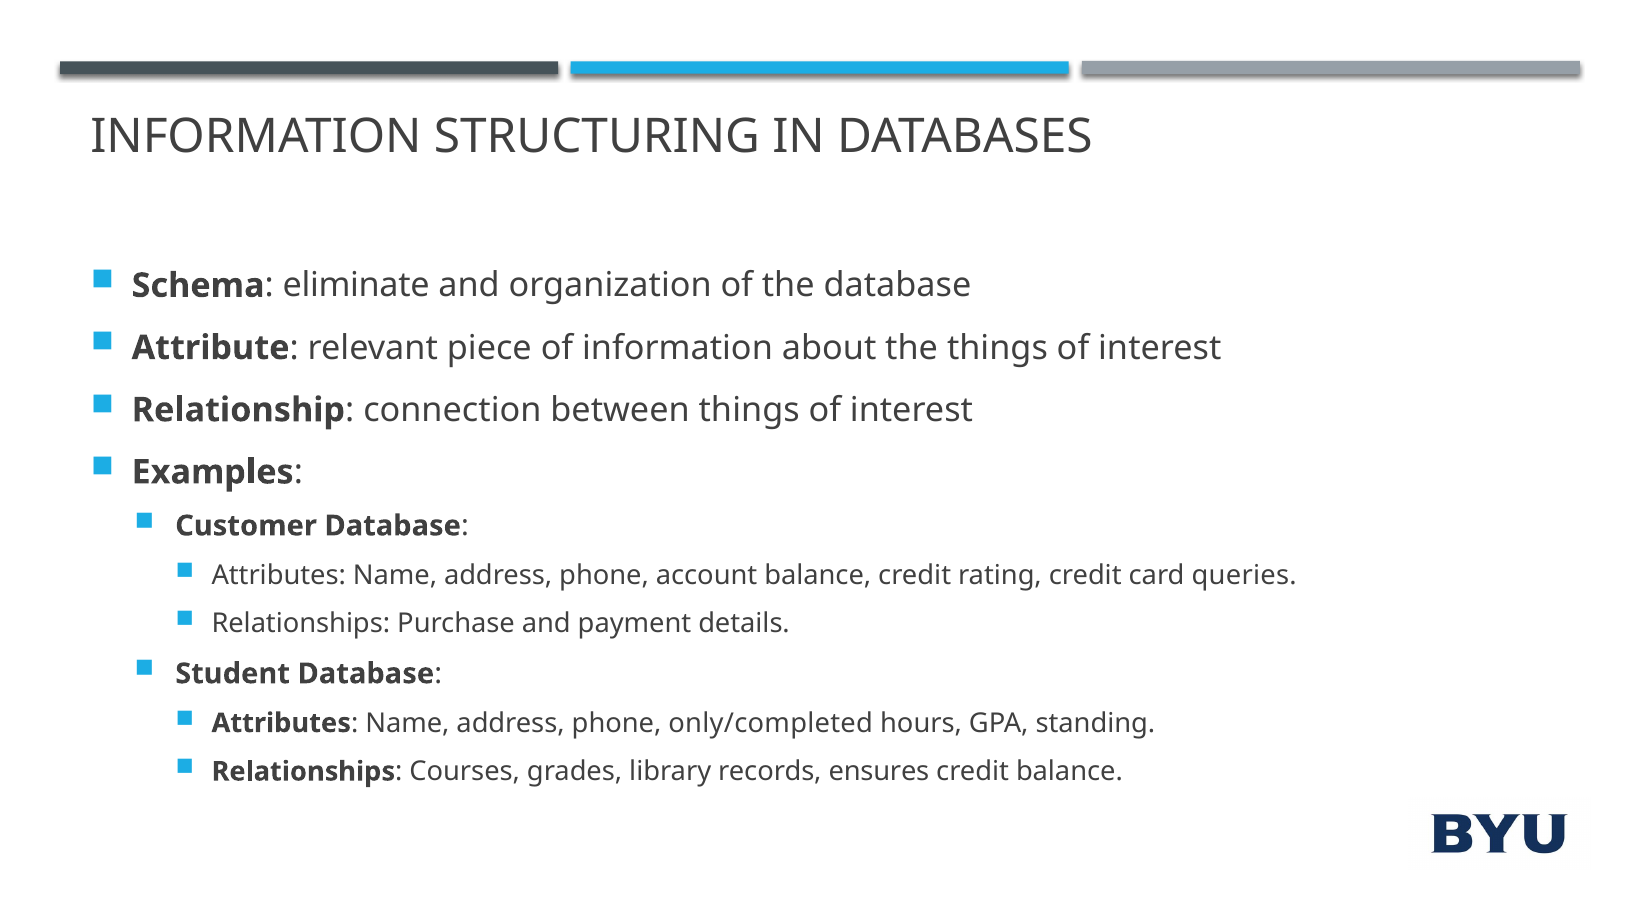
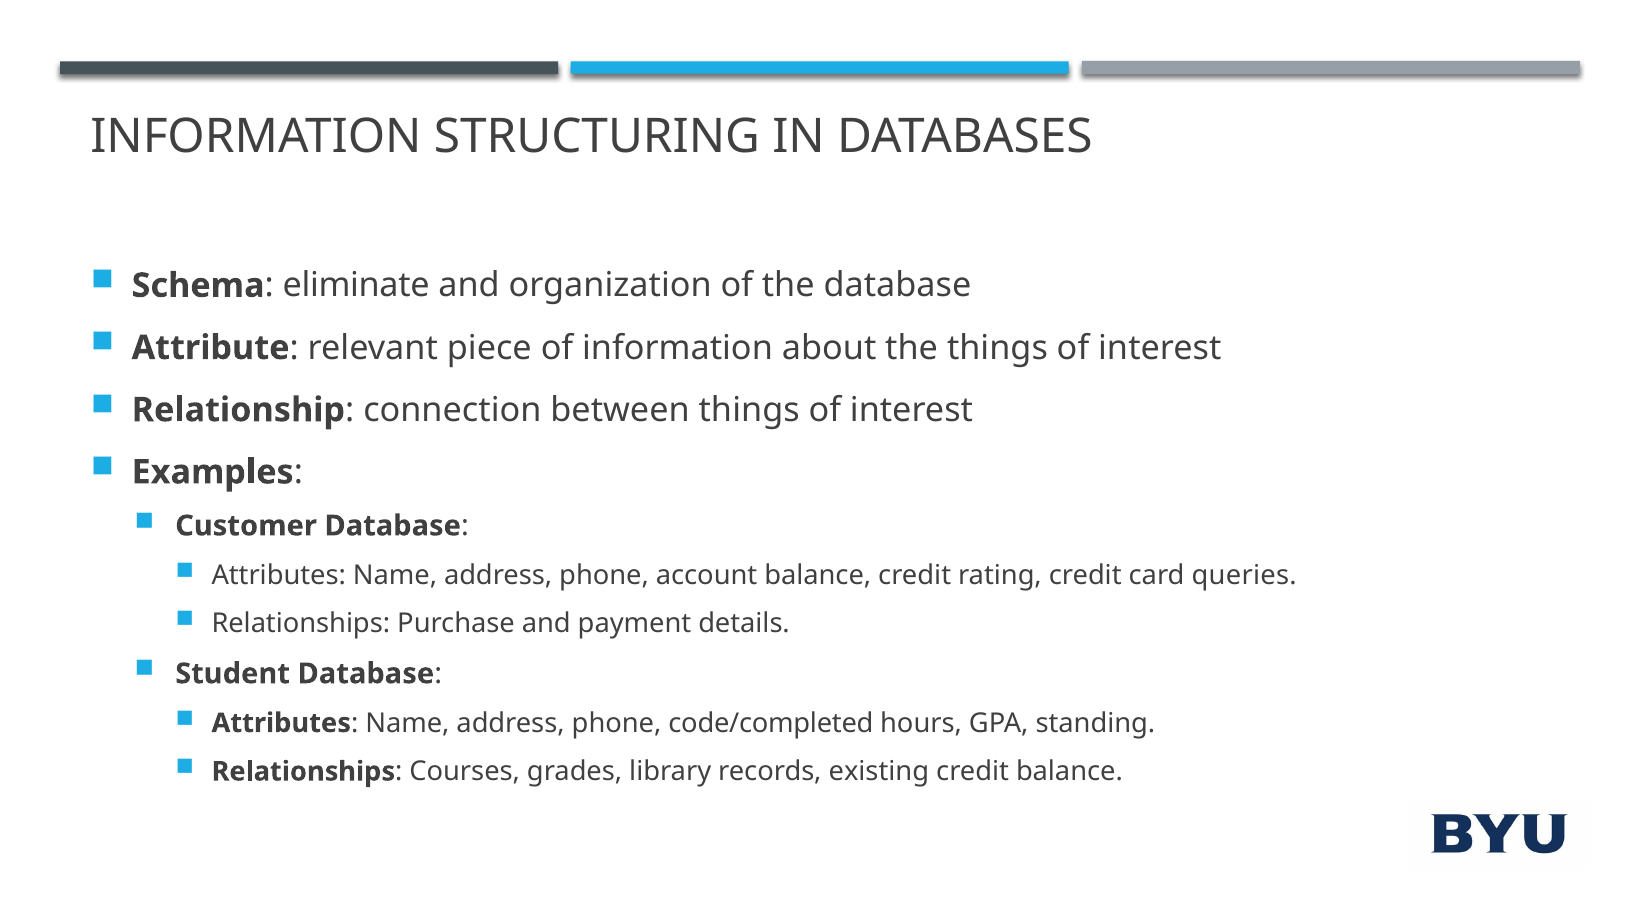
only/completed: only/completed -> code/completed
ensures: ensures -> existing
